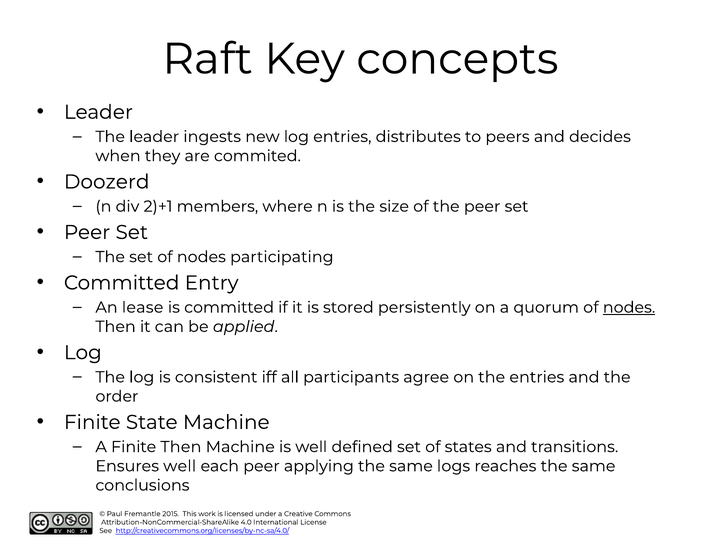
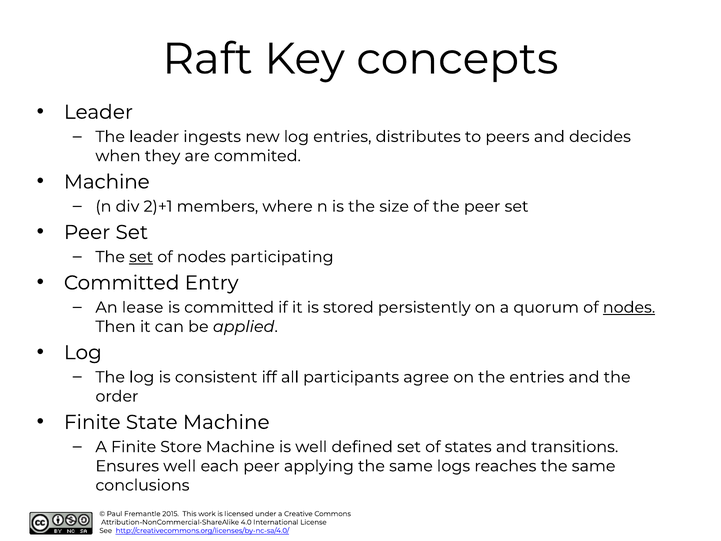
Doozerd at (107, 182): Doozerd -> Machine
set at (141, 257) underline: none -> present
Finite Then: Then -> Store
